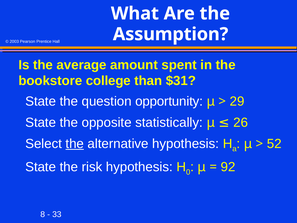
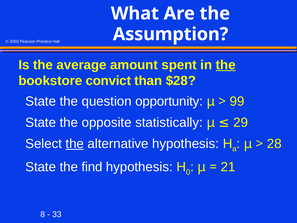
the at (226, 65) underline: none -> present
college: college -> convict
$31: $31 -> $28
29: 29 -> 99
26: 26 -> 29
52: 52 -> 28
risk: risk -> find
92: 92 -> 21
